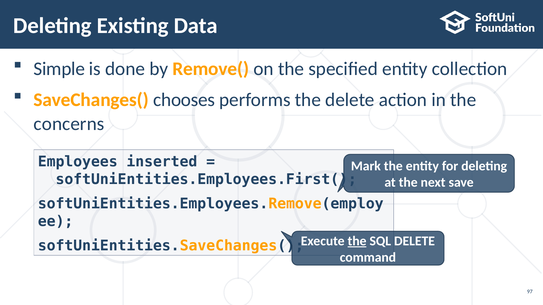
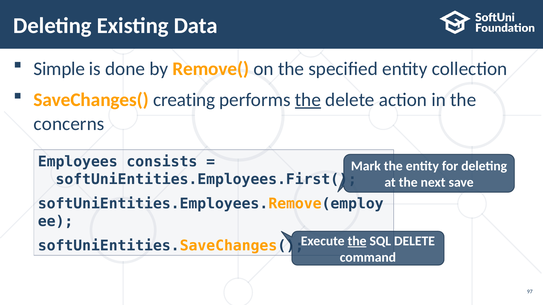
chooses: chooses -> creating
the at (308, 100) underline: none -> present
inserted: inserted -> consists
